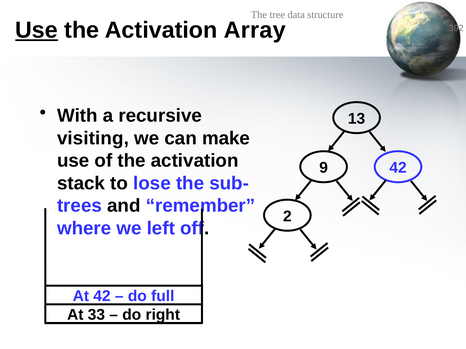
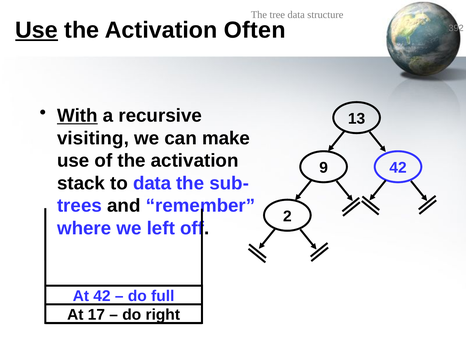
Array: Array -> Often
With underline: none -> present
to lose: lose -> data
33: 33 -> 17
